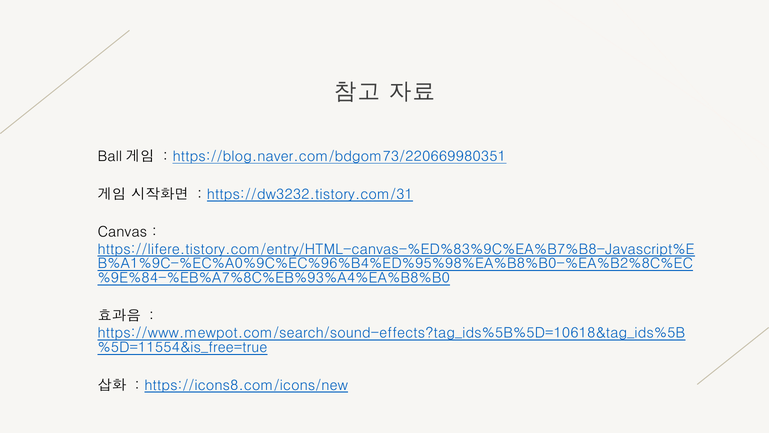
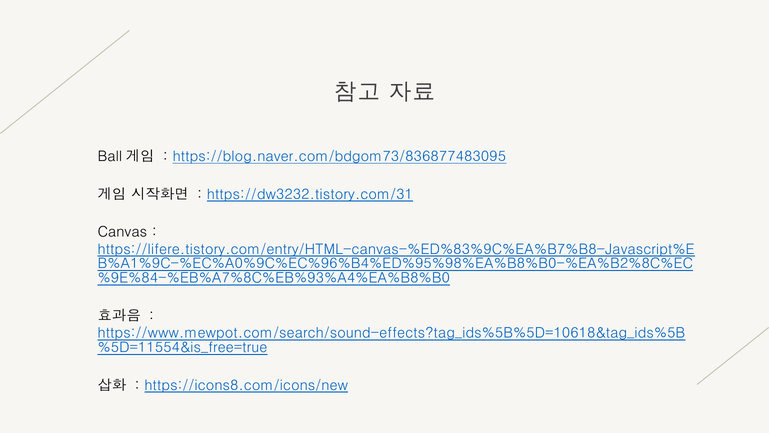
https://blog.naver.com/bdgom73/220669980351: https://blog.naver.com/bdgom73/220669980351 -> https://blog.naver.com/bdgom73/836877483095
